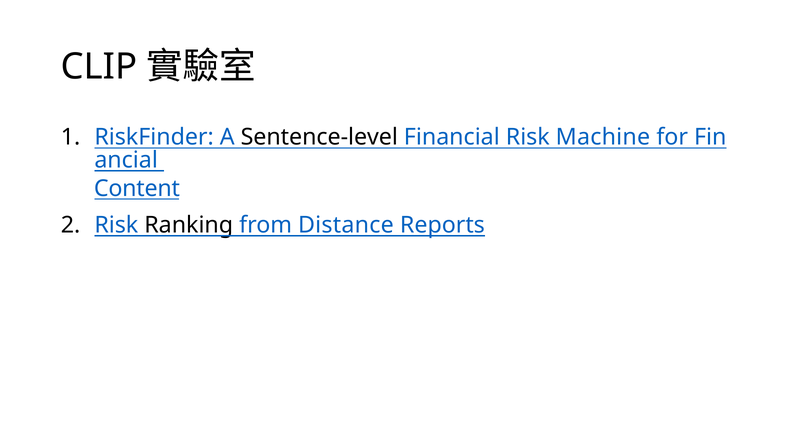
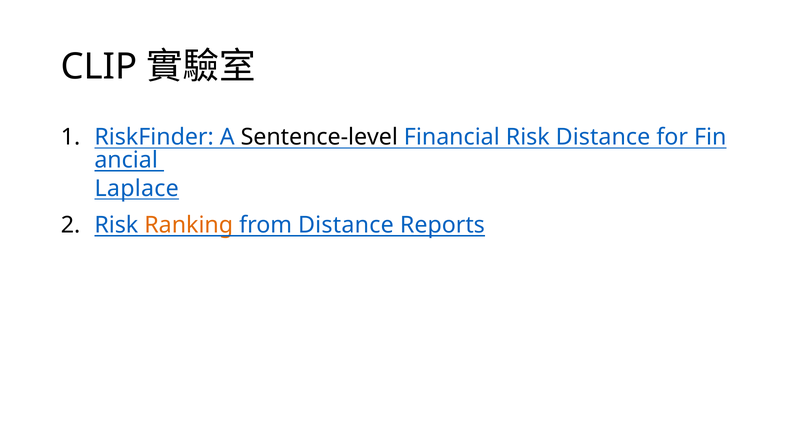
Risk Machine: Machine -> Distance
Content: Content -> Laplace
Ranking colour: black -> orange
